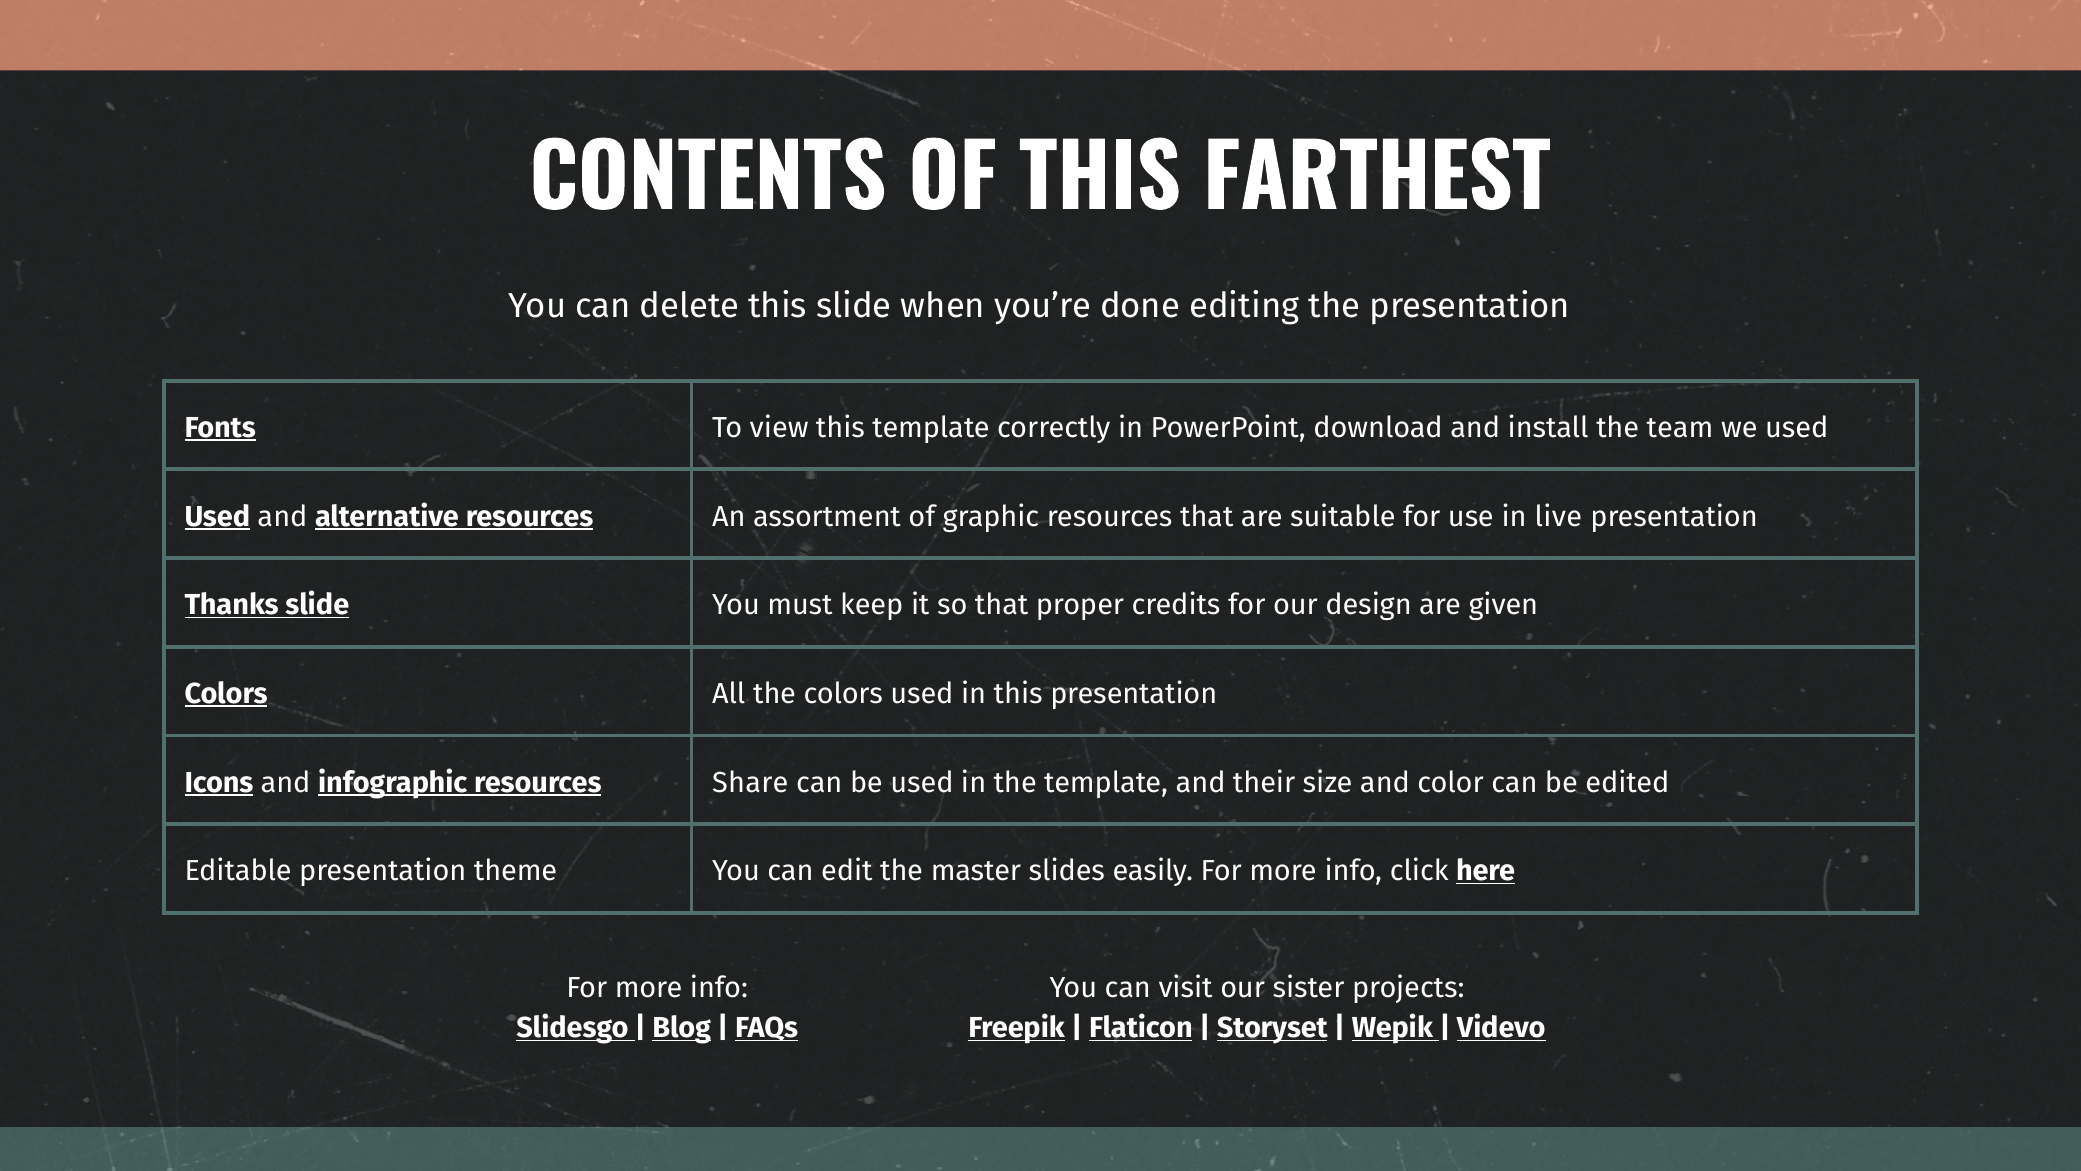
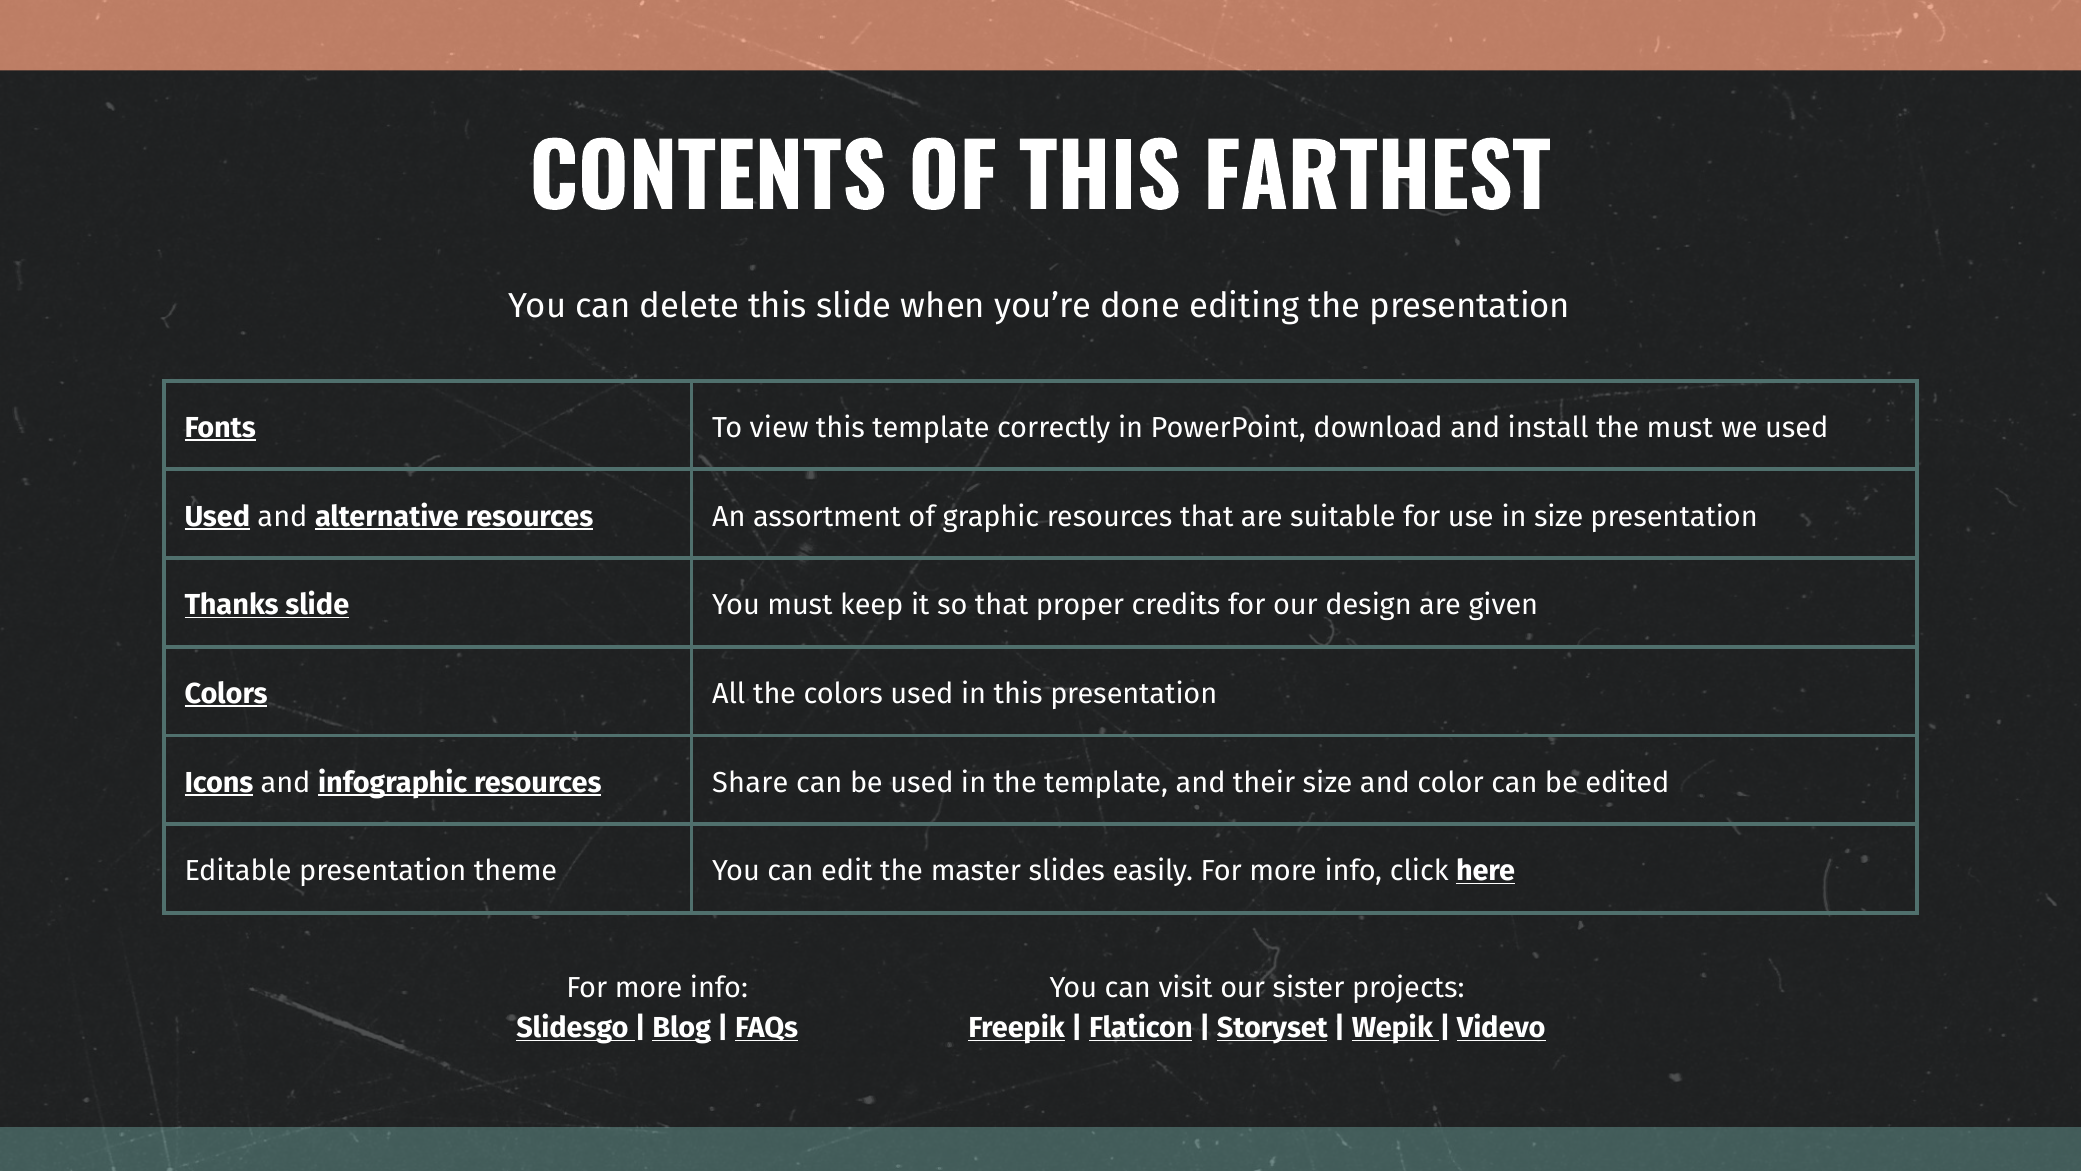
the team: team -> must
in live: live -> size
